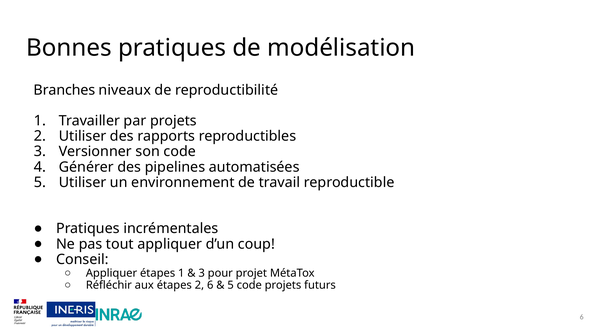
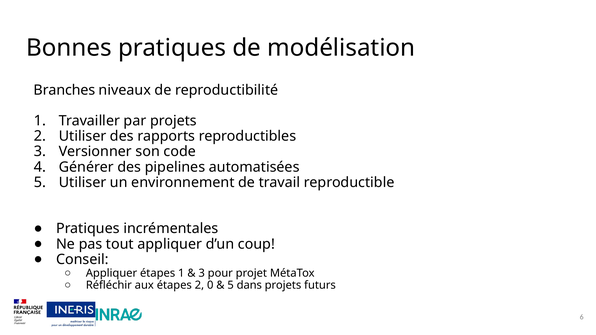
2 6: 6 -> 0
5 code: code -> dans
